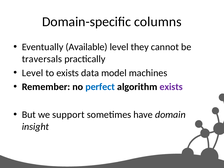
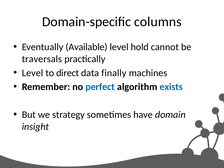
they: they -> hold
to exists: exists -> direct
model: model -> finally
exists at (171, 87) colour: purple -> blue
support: support -> strategy
